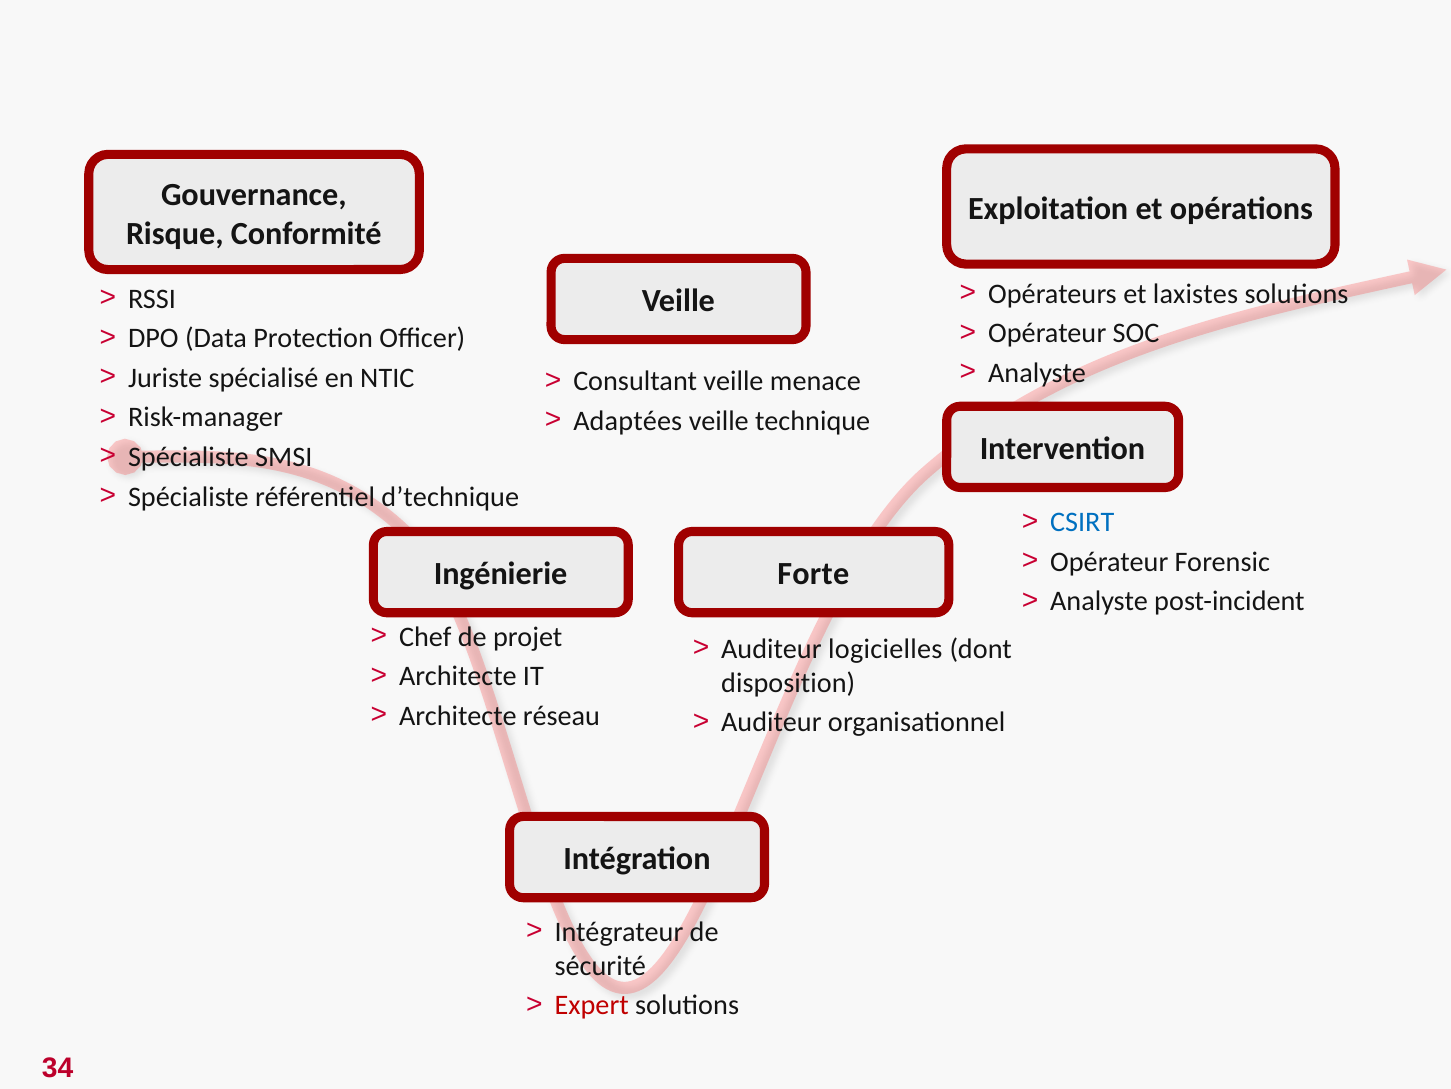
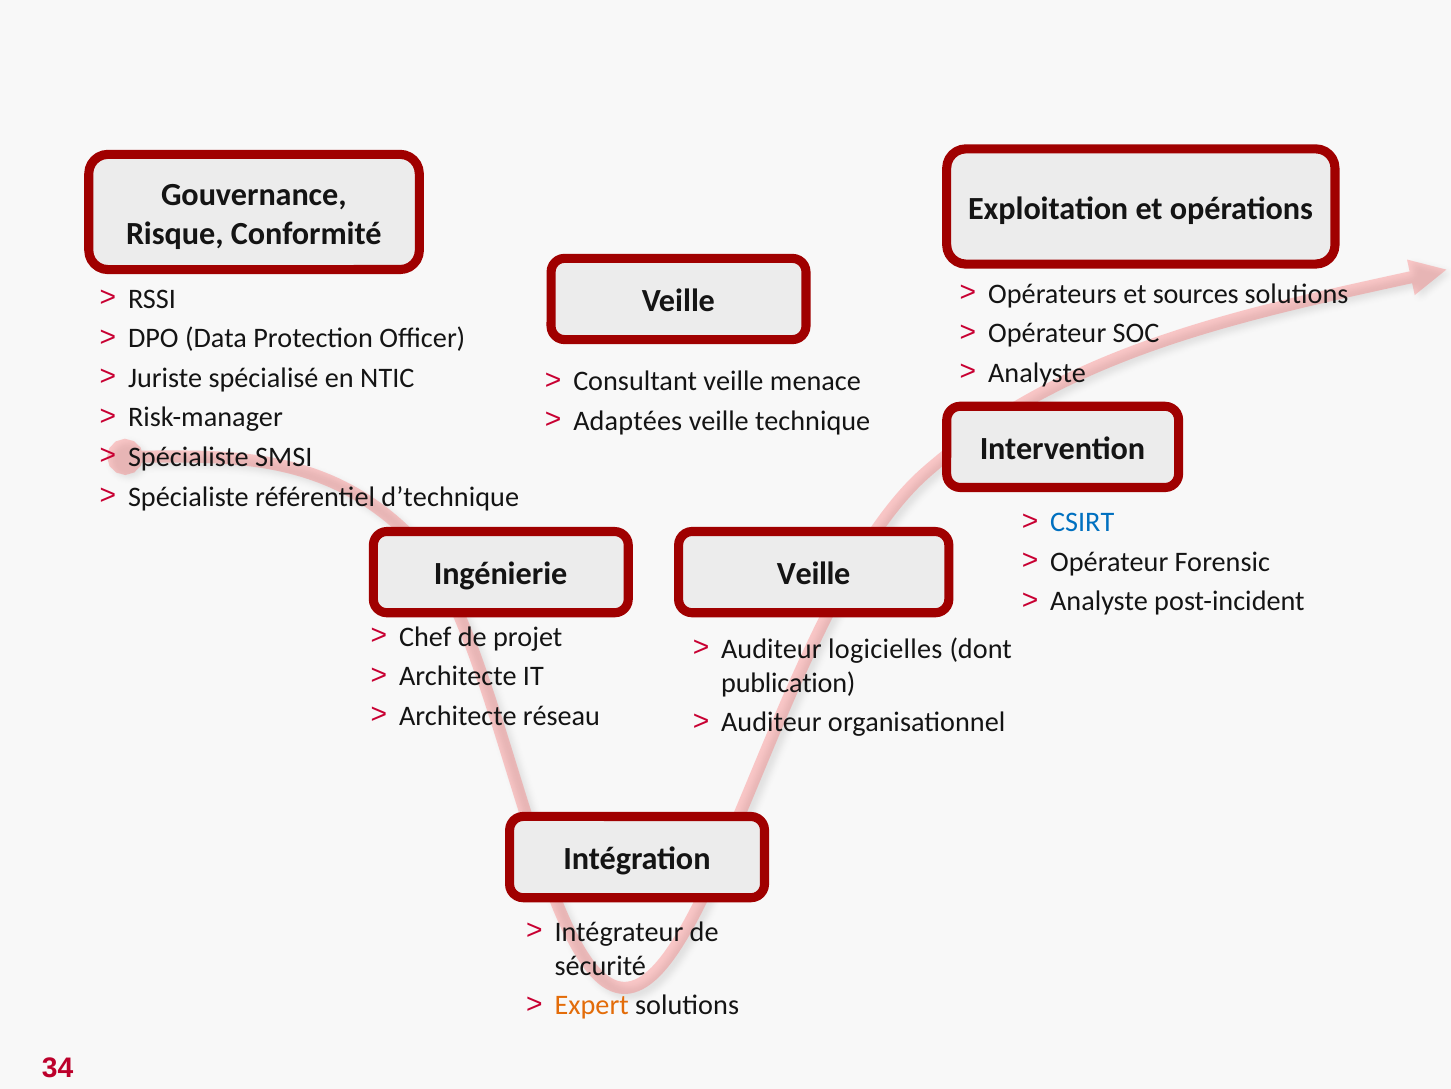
laxistes: laxistes -> sources
Ingénierie Forte: Forte -> Veille
disposition: disposition -> publication
Expert colour: red -> orange
